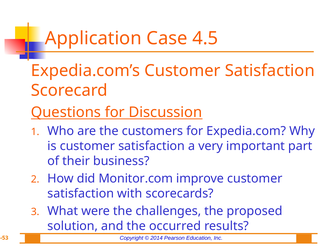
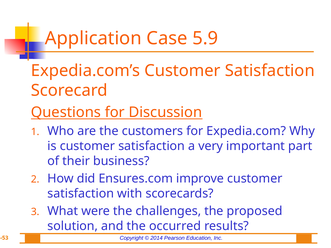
4.5: 4.5 -> 5.9
Monitor.com: Monitor.com -> Ensures.com
